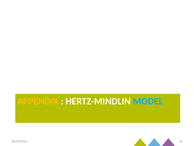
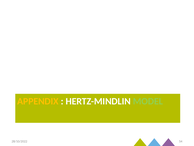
MODEL colour: light blue -> light green
